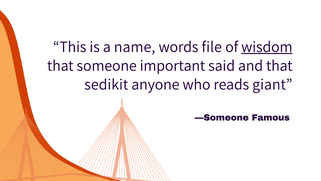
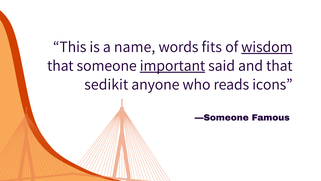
file: file -> fits
important underline: none -> present
giant: giant -> icons
